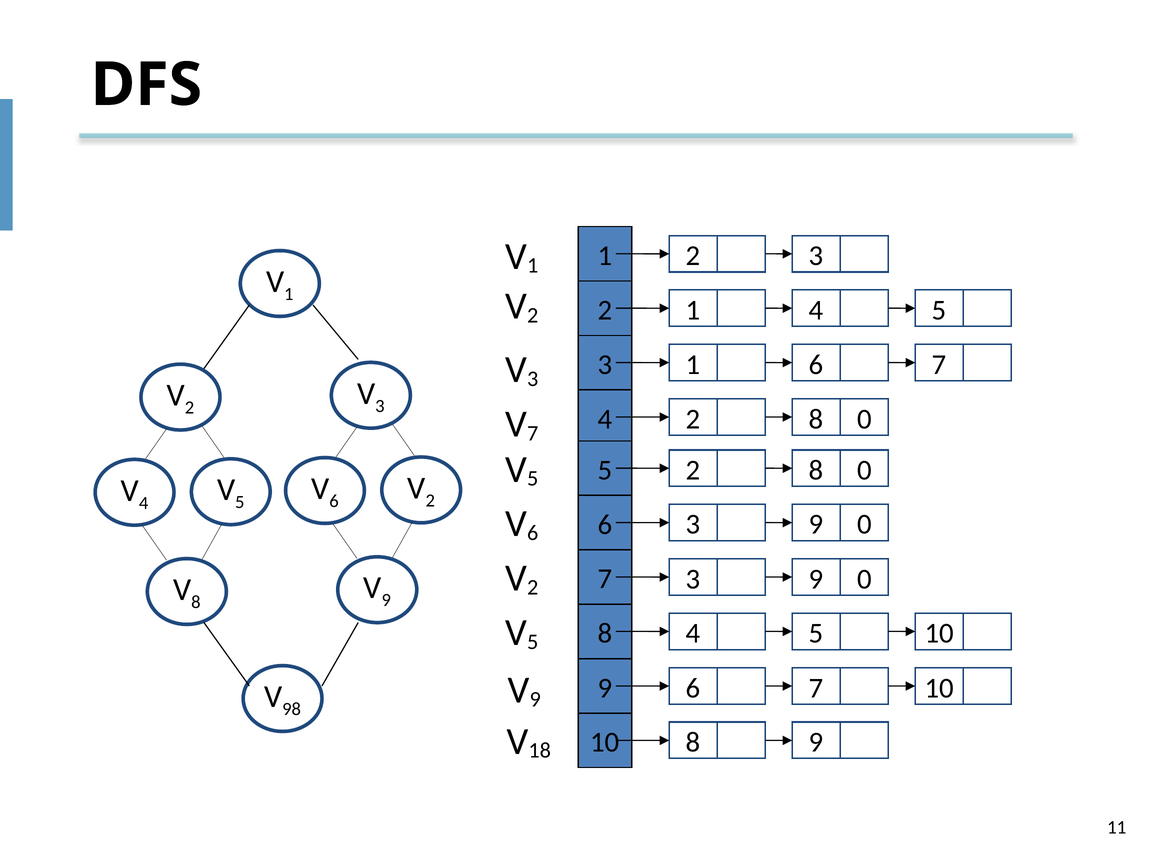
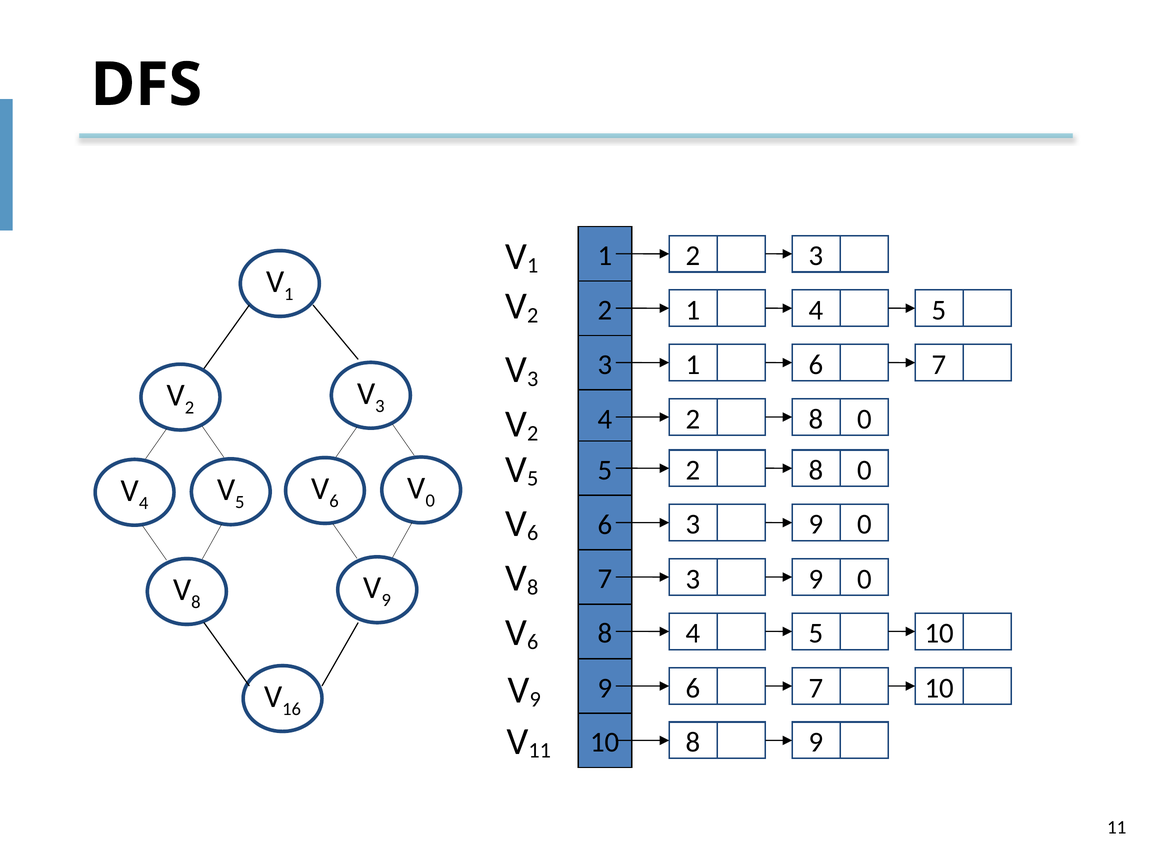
7 at (533, 433): 7 -> 2
2 at (430, 500): 2 -> 0
2 at (533, 587): 2 -> 8
5 at (533, 642): 5 -> 6
98: 98 -> 16
18 at (540, 751): 18 -> 11
